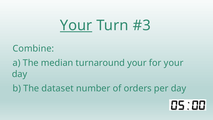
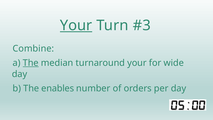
The at (31, 63) underline: none -> present
for your: your -> wide
dataset: dataset -> enables
